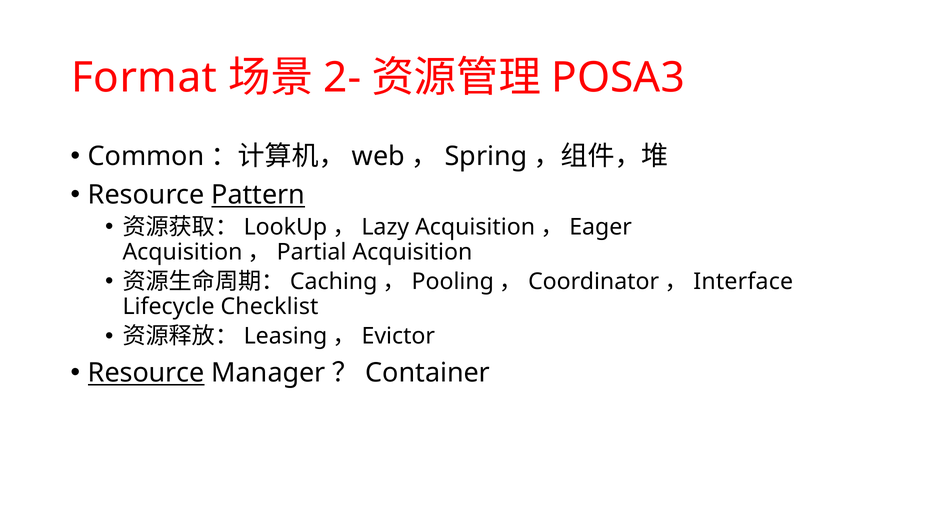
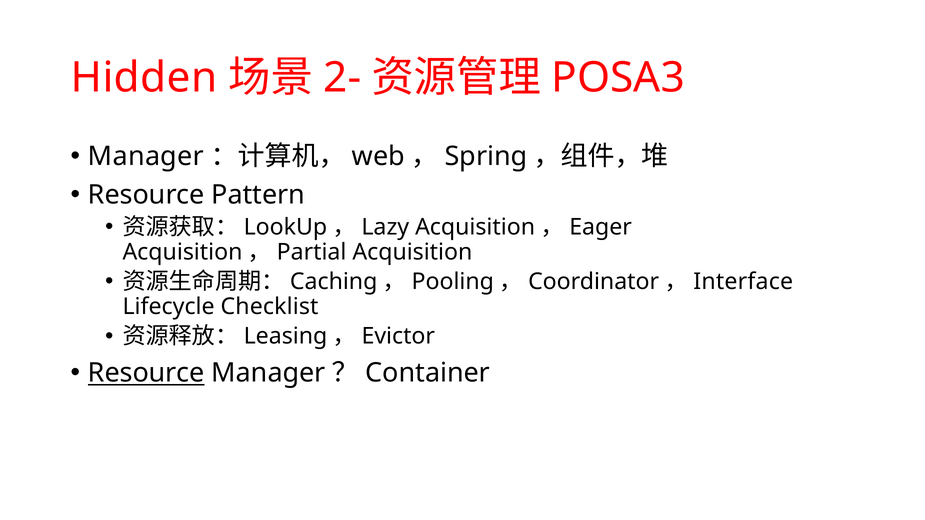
Format: Format -> Hidden
Common at (146, 156): Common -> Manager
Pattern underline: present -> none
